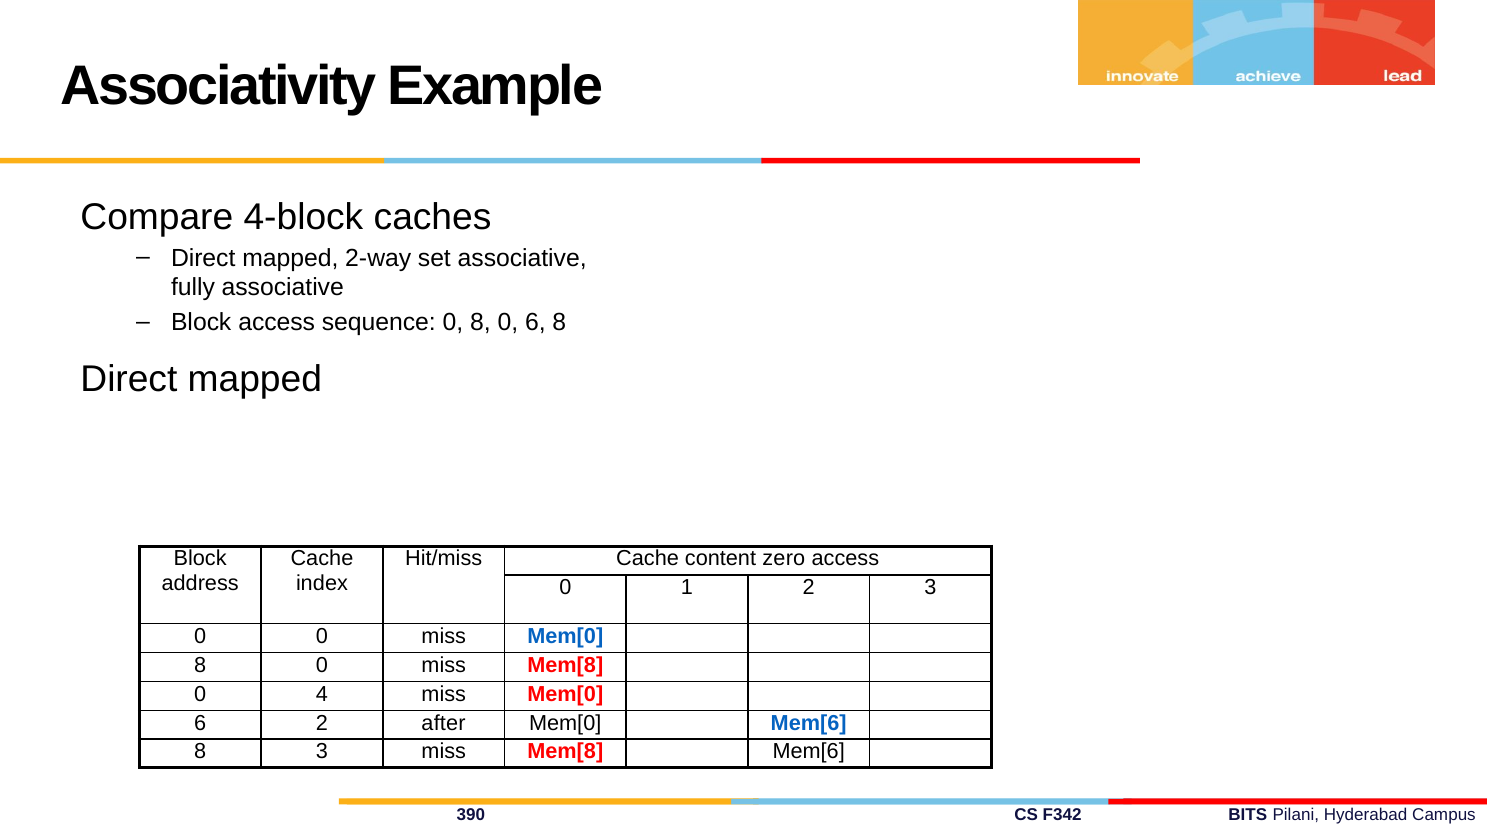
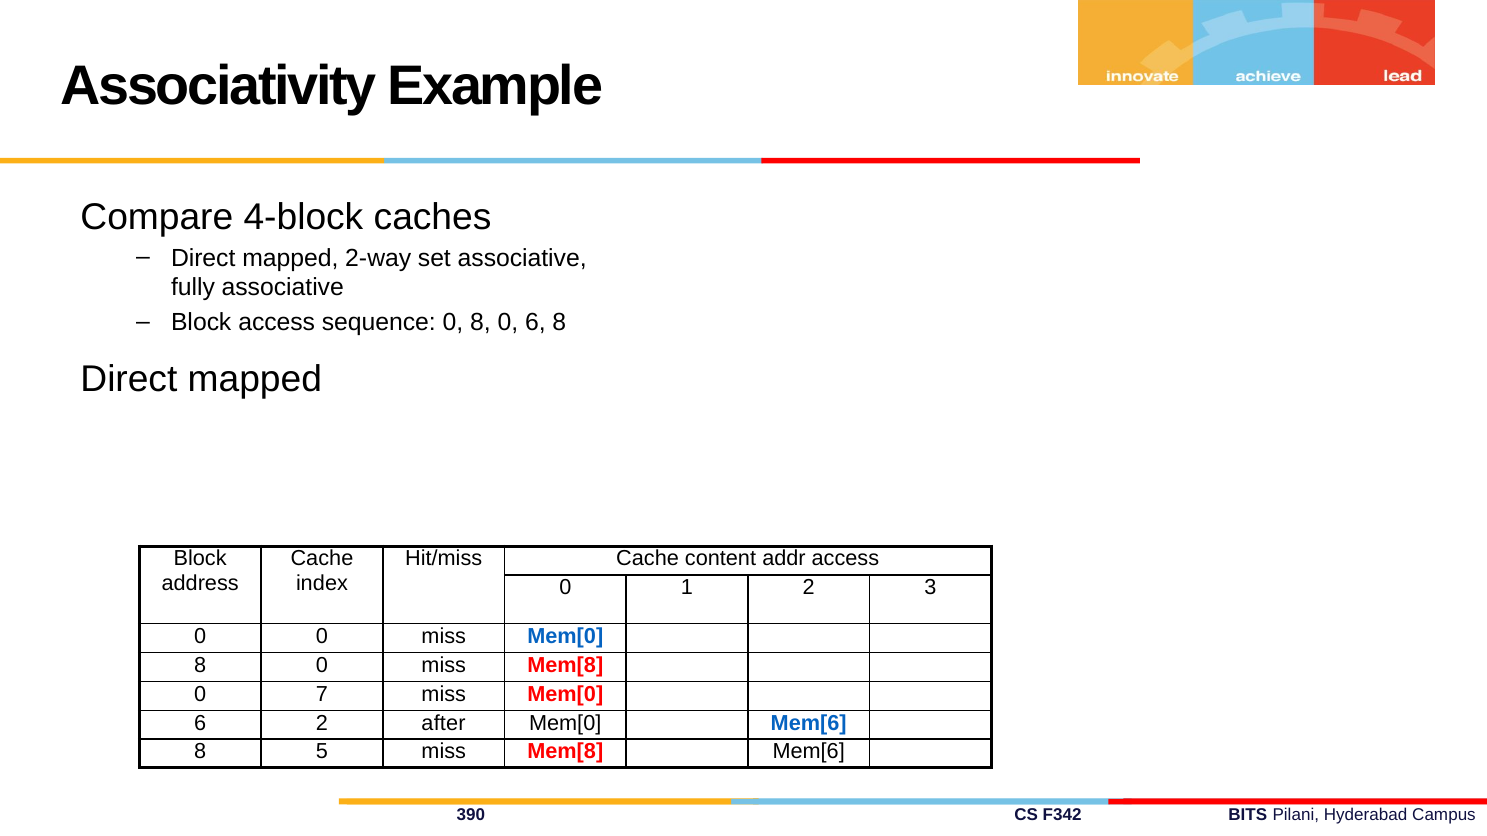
zero: zero -> addr
4: 4 -> 7
8 3: 3 -> 5
